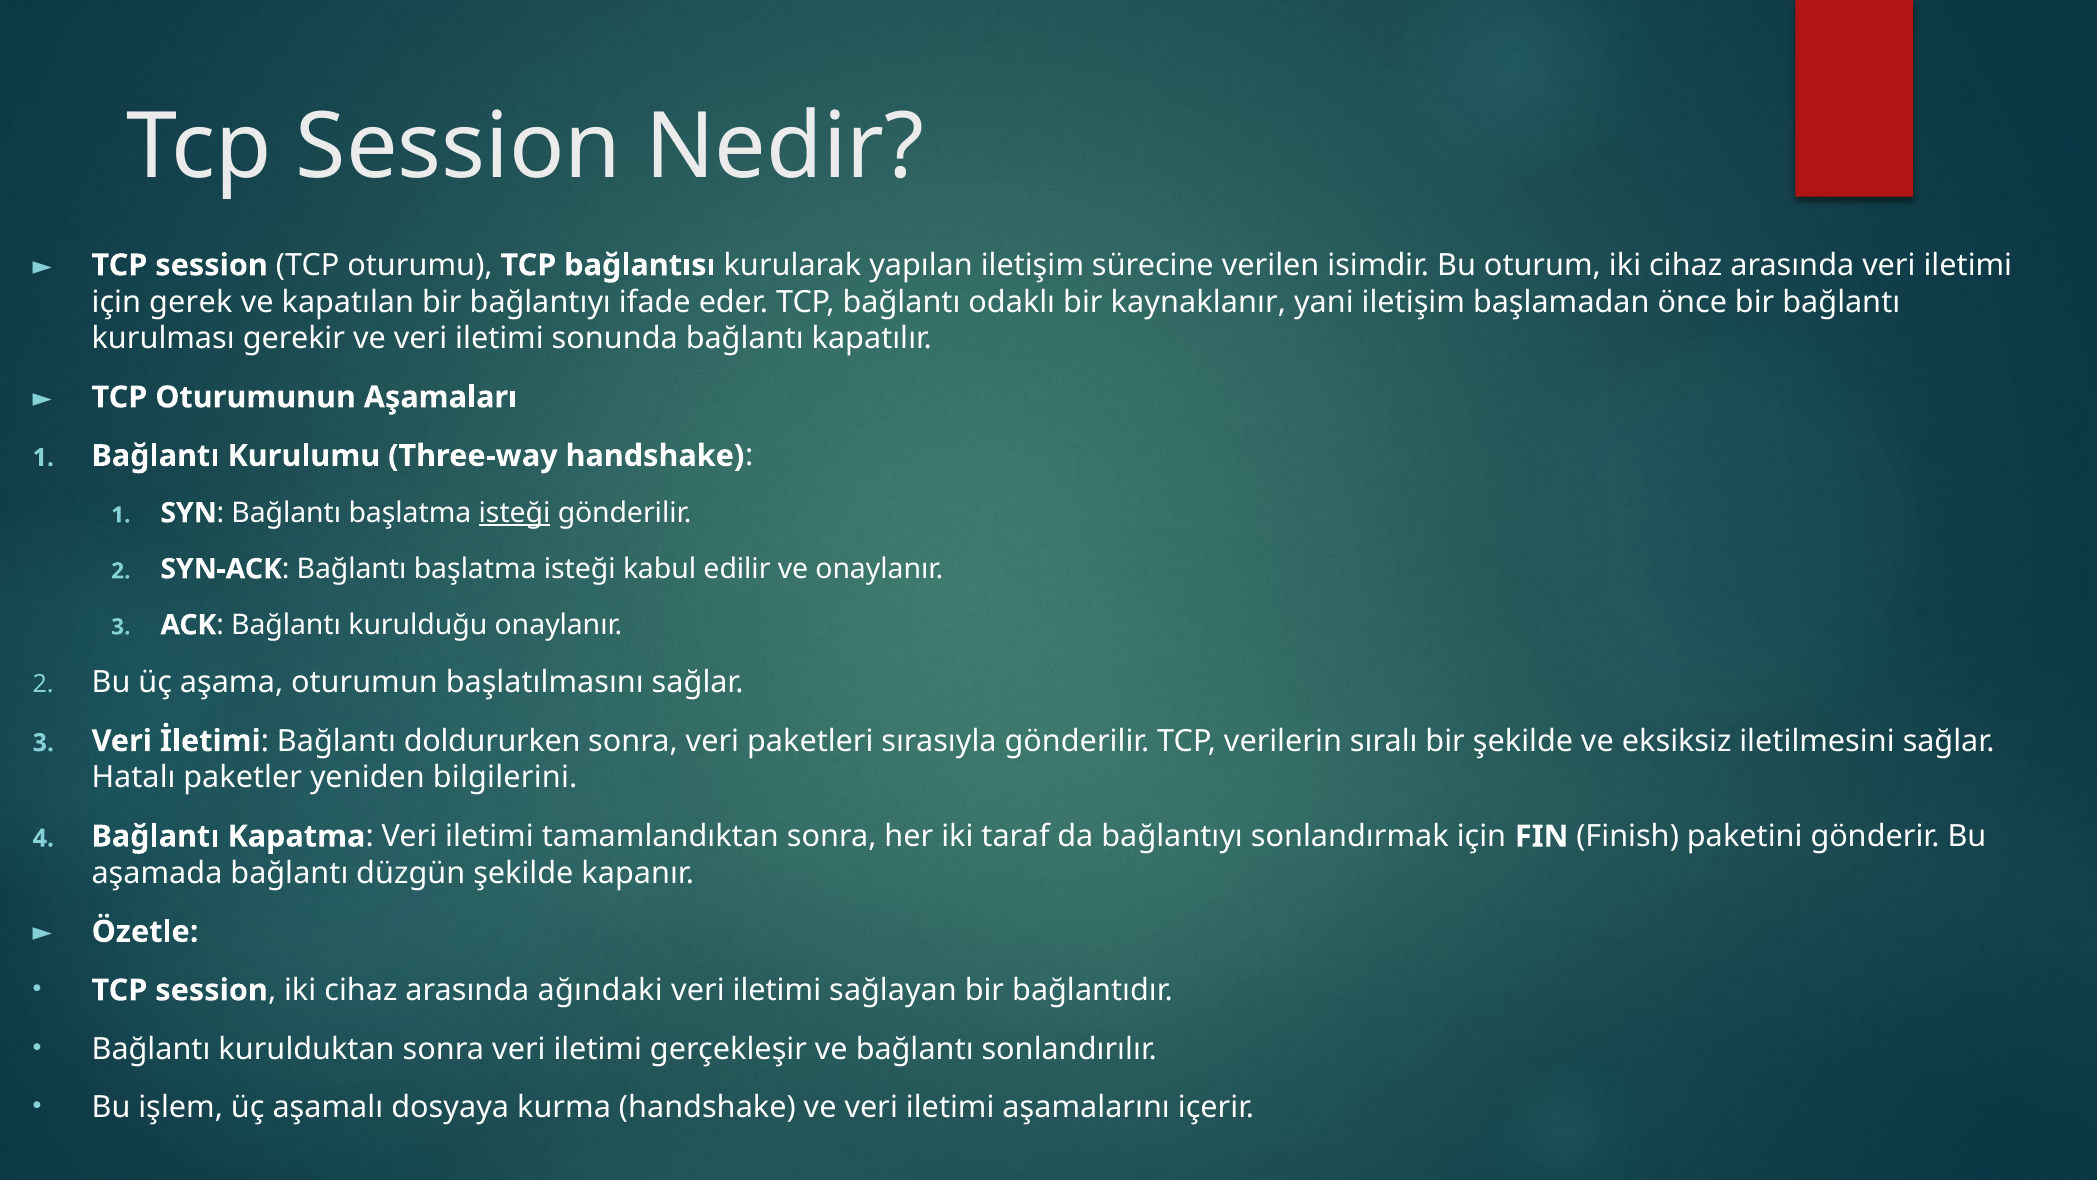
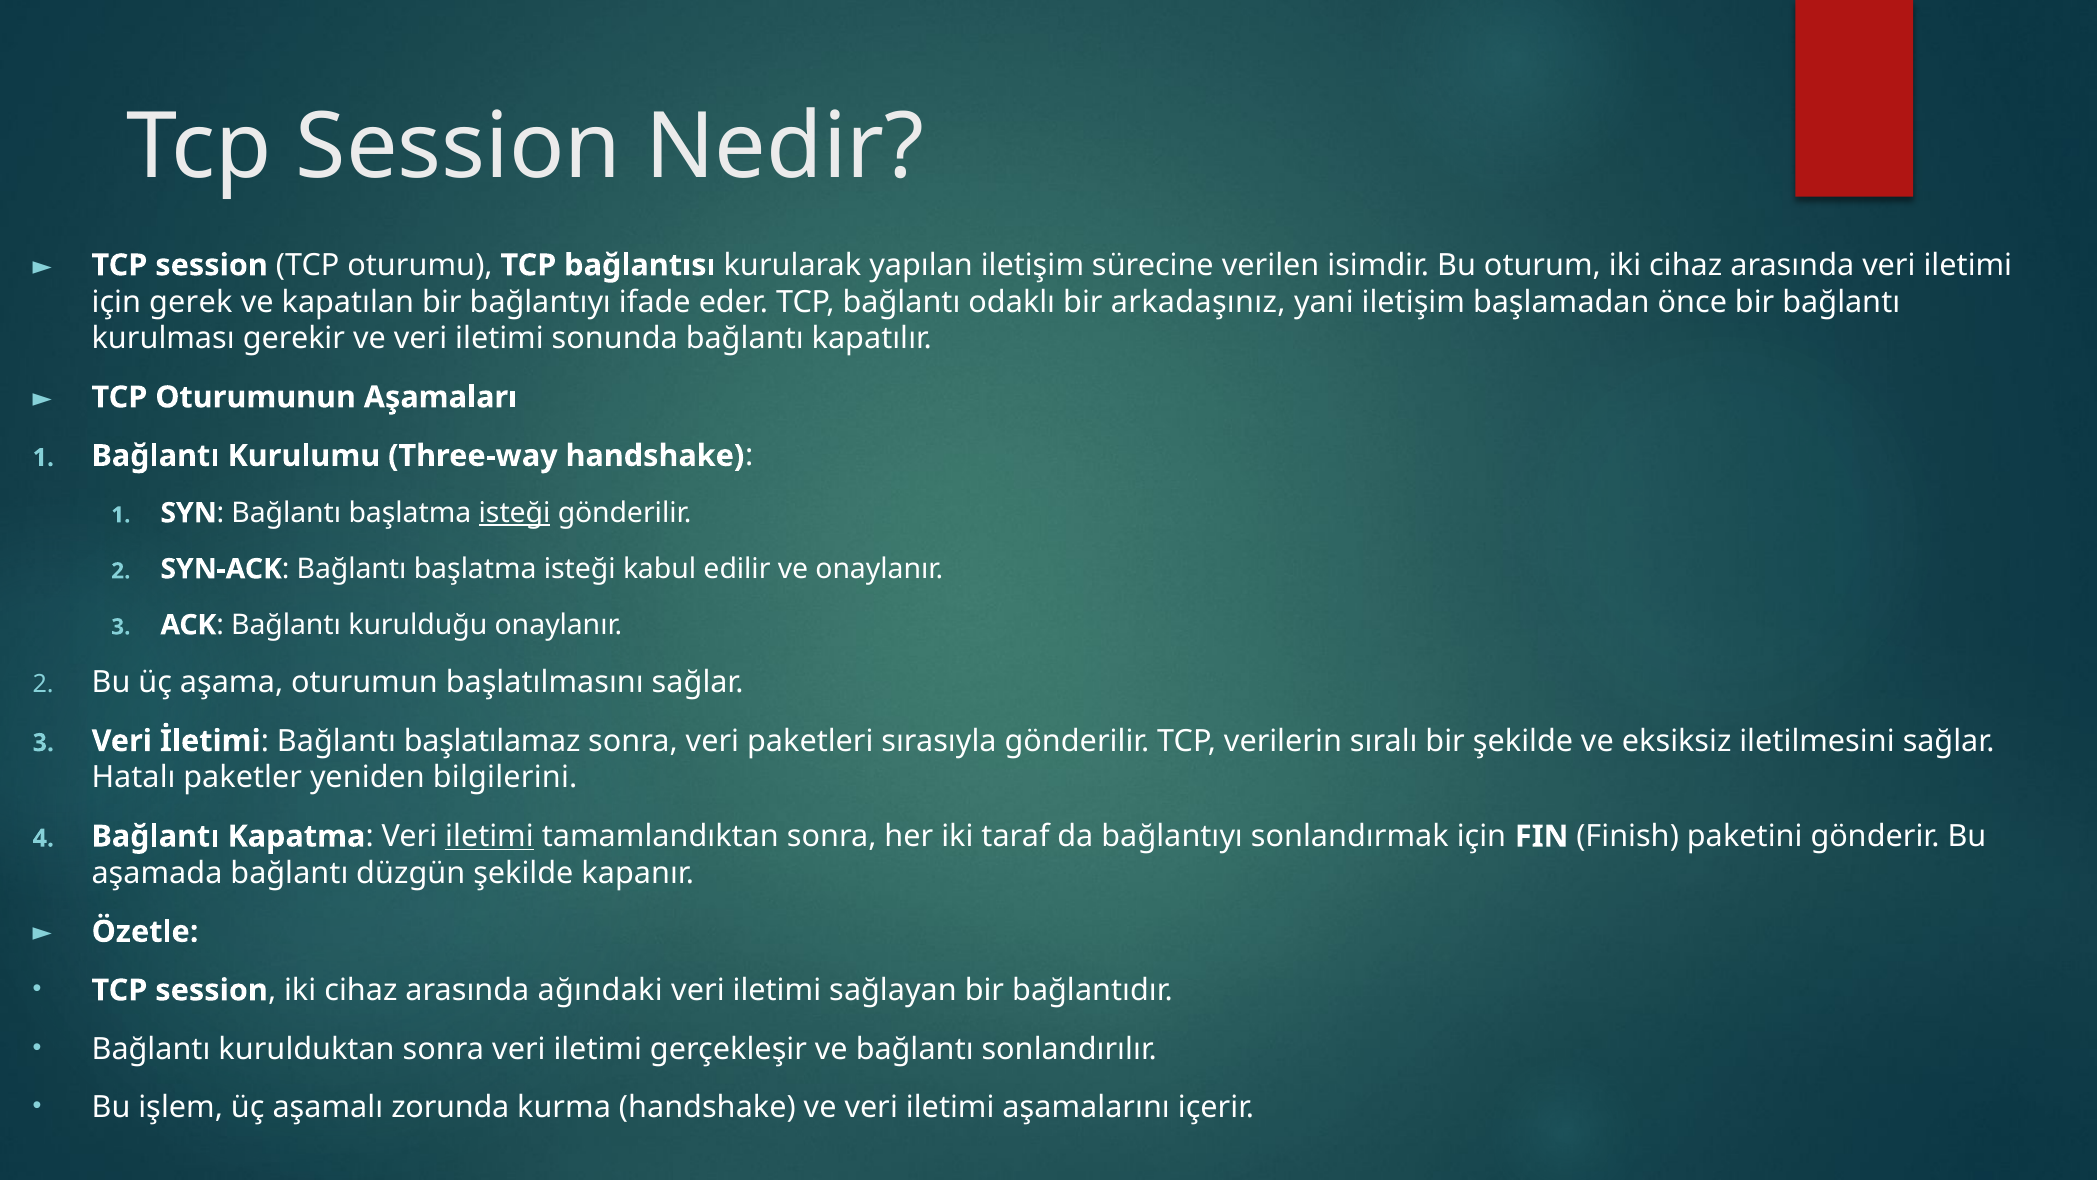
kaynaklanır: kaynaklanır -> arkadaşınız
doldururken: doldururken -> başlatılamaz
iletimi at (489, 836) underline: none -> present
dosyaya: dosyaya -> zorunda
